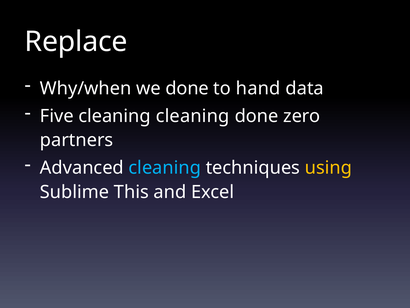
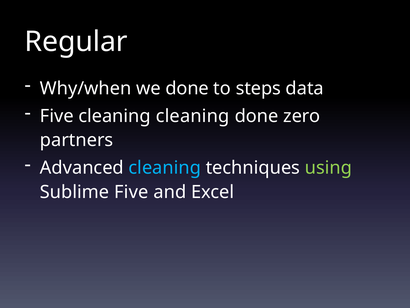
Replace: Replace -> Regular
hand: hand -> steps
using colour: yellow -> light green
Sublime This: This -> Five
